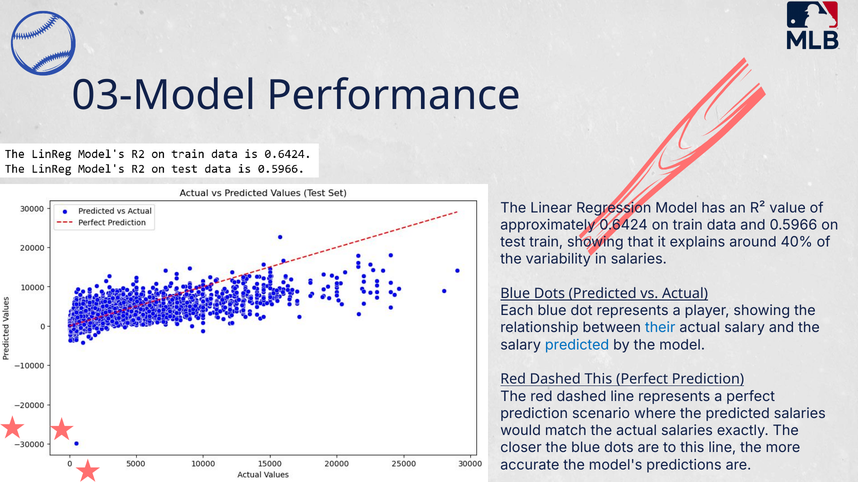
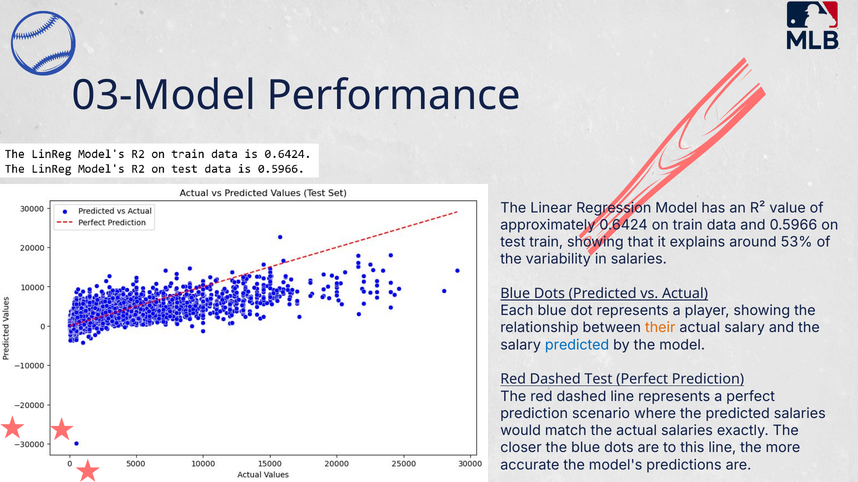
40%: 40% -> 53%
their colour: blue -> orange
Dashed This: This -> Test
